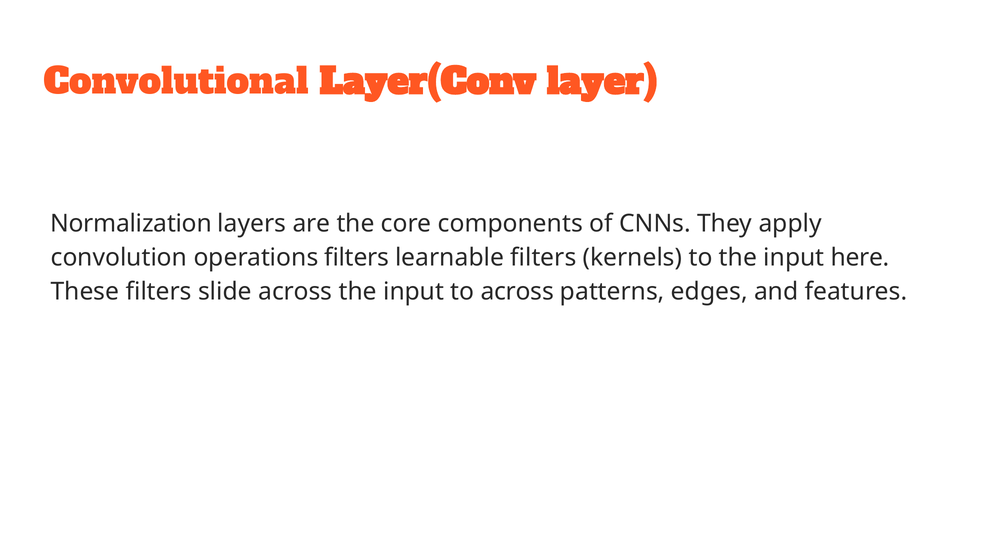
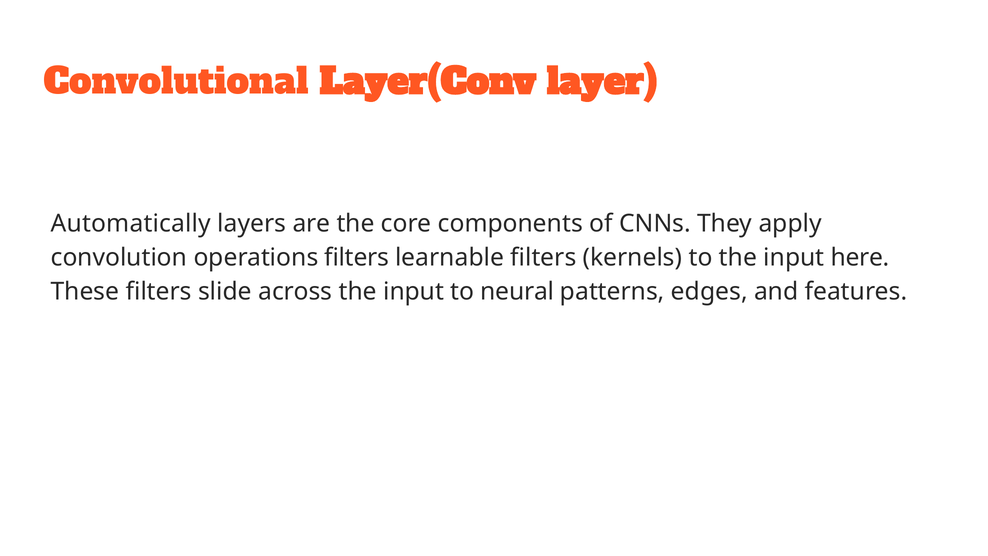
Normalization: Normalization -> Automatically
to across: across -> neural
